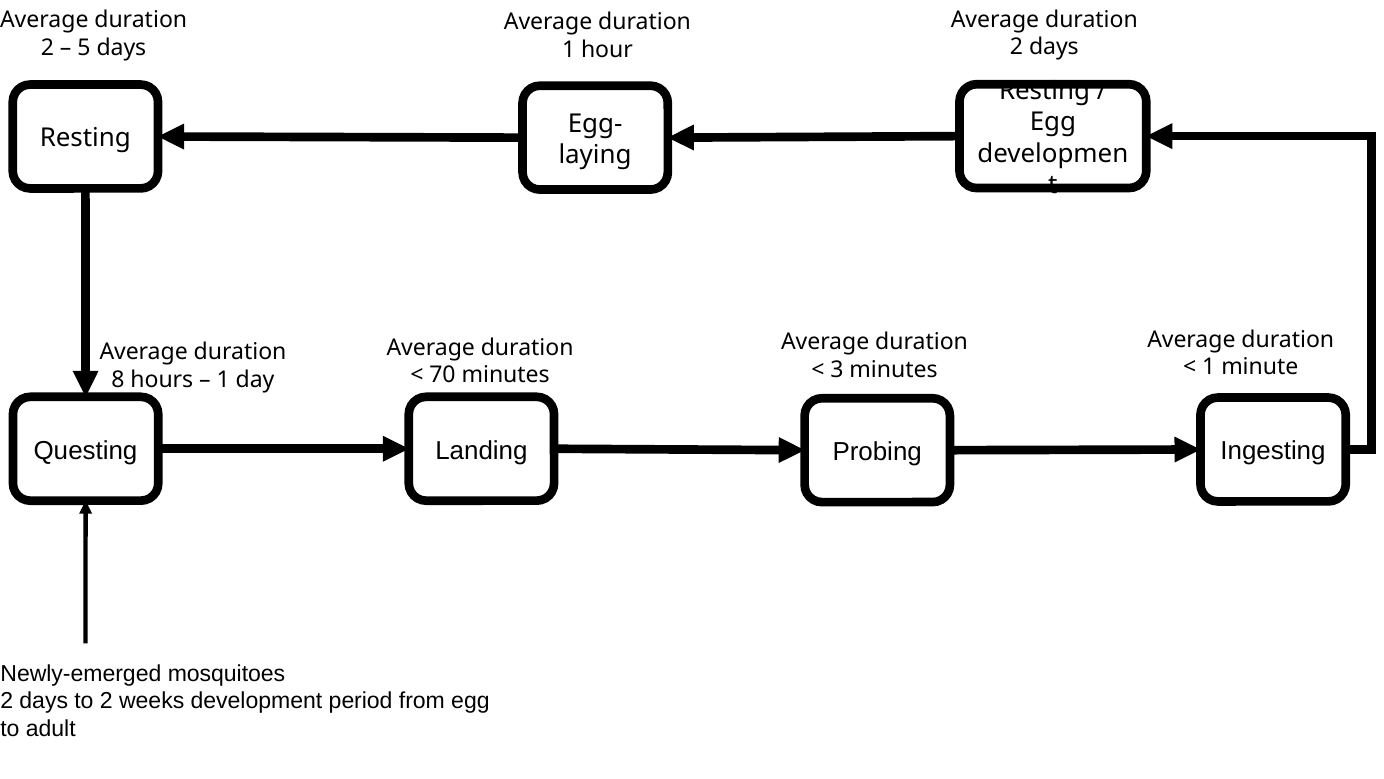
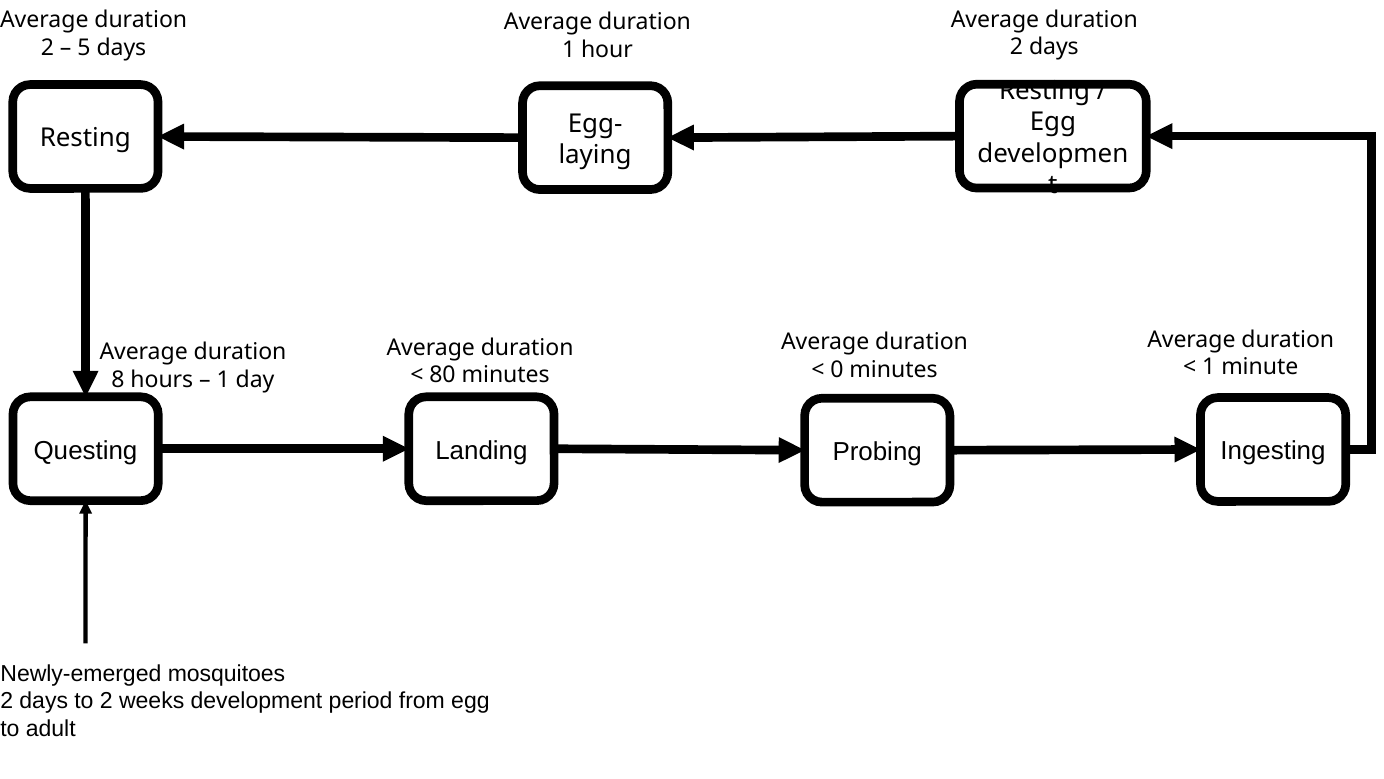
3: 3 -> 0
70: 70 -> 80
